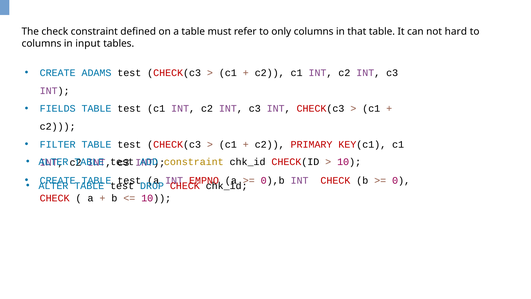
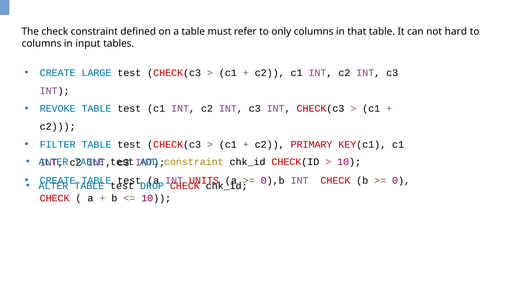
ADAMS: ADAMS -> LARGE
FIELDS: FIELDS -> REVOKE
EMPNO: EMPNO -> UNITS
